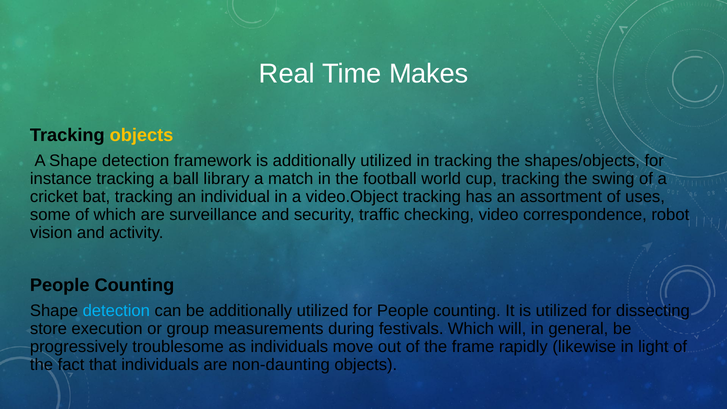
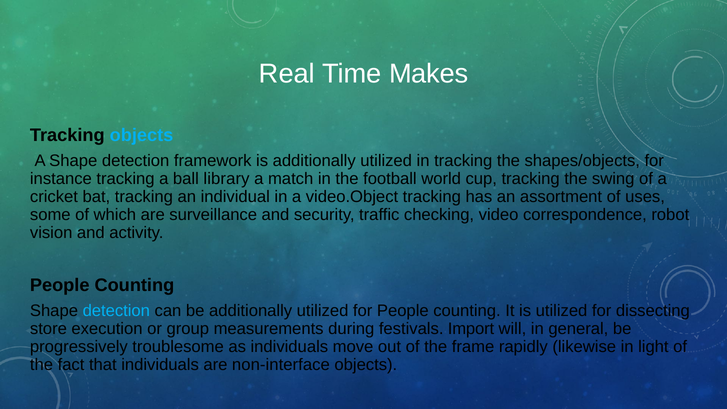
objects at (142, 135) colour: yellow -> light blue
festivals Which: Which -> Import
non-daunting: non-daunting -> non-interface
